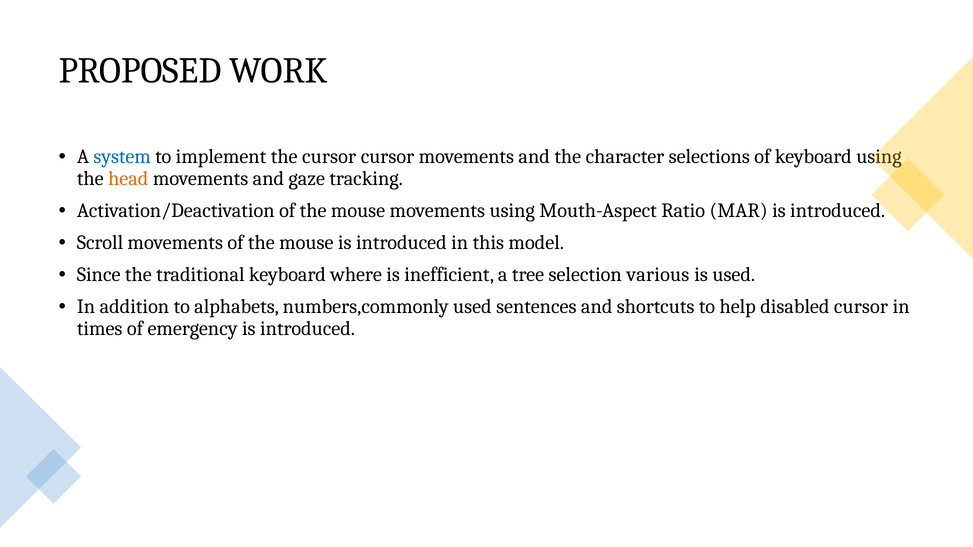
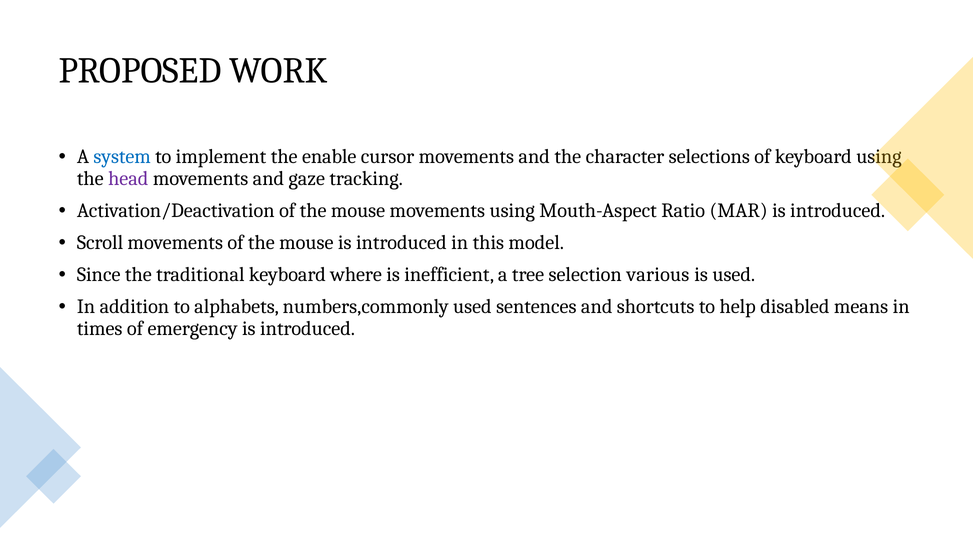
the cursor: cursor -> enable
head colour: orange -> purple
disabled cursor: cursor -> means
